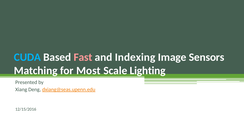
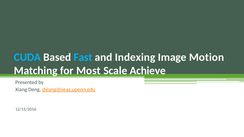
Fast colour: pink -> light blue
Sensors: Sensors -> Motion
Lighting: Lighting -> Achieve
